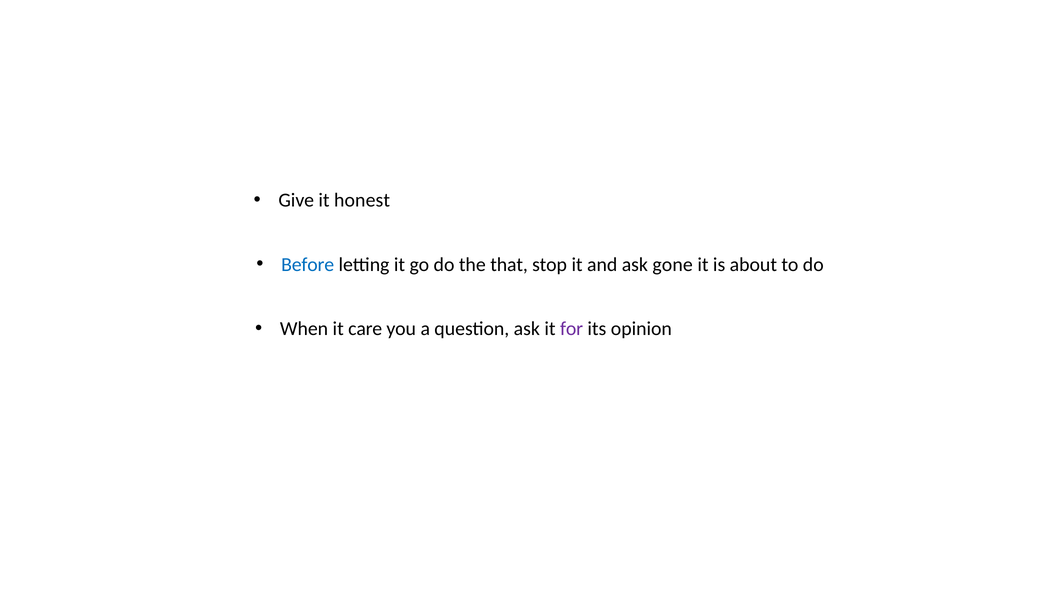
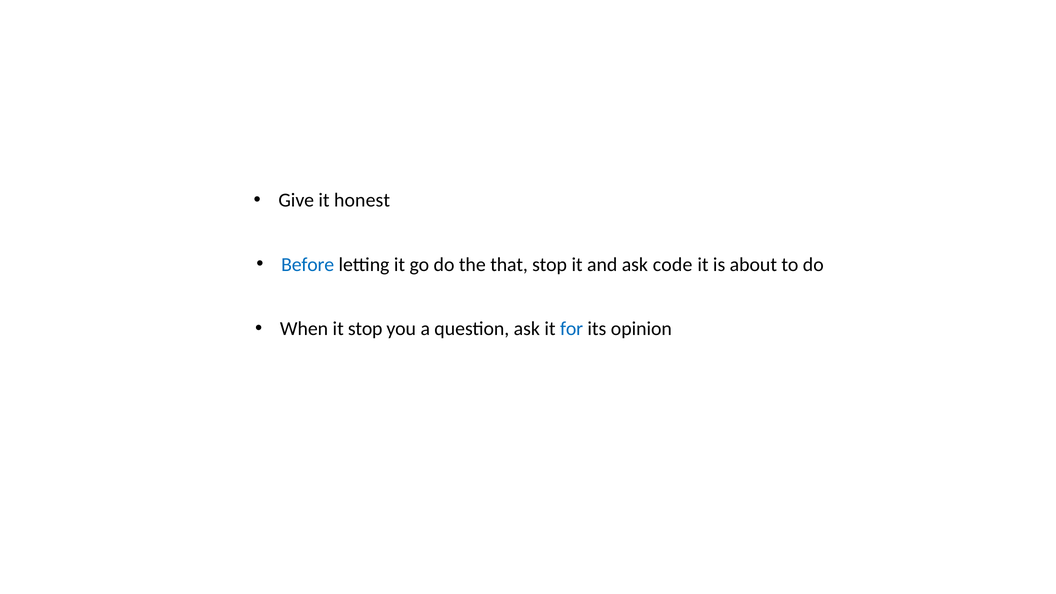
gone: gone -> code
it care: care -> stop
for colour: purple -> blue
